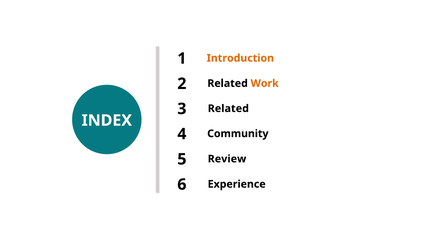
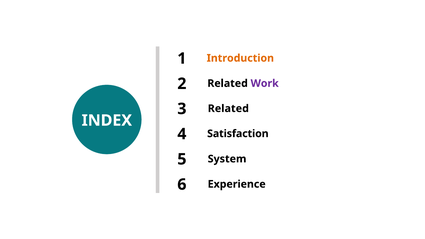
Work colour: orange -> purple
Community: Community -> Satisfaction
Review: Review -> System
